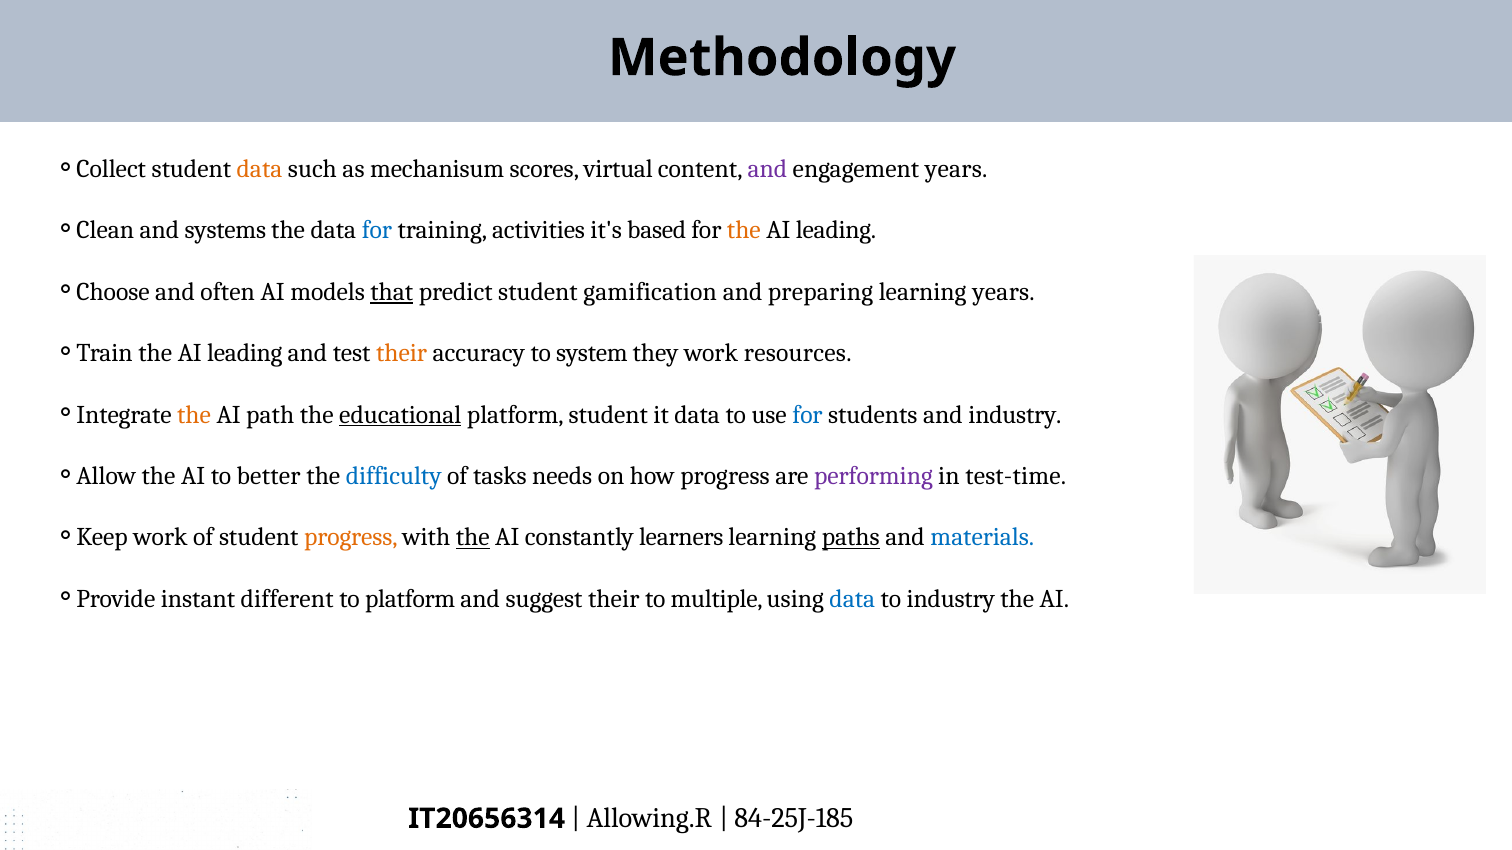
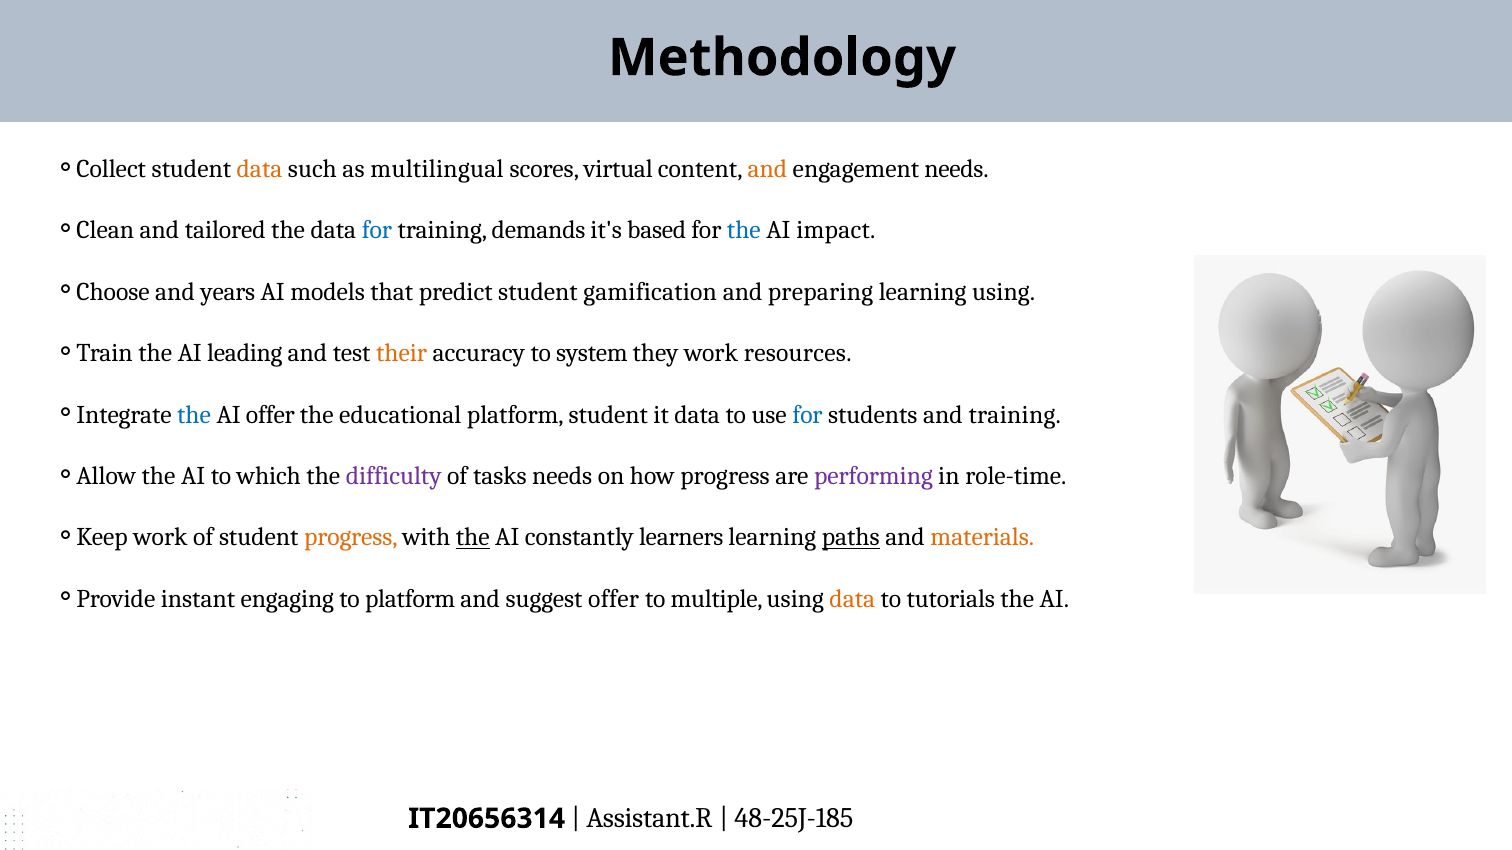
mechanisum: mechanisum -> multilingual
and at (767, 169) colour: purple -> orange
engagement years: years -> needs
systems: systems -> tailored
activities: activities -> demands
the at (744, 231) colour: orange -> blue
leading at (836, 231): leading -> impact
often: often -> years
that underline: present -> none
learning years: years -> using
the at (194, 415) colour: orange -> blue
AI path: path -> offer
educational underline: present -> none
and industry: industry -> training
better: better -> which
difficulty colour: blue -> purple
test-time: test-time -> role-time
materials colour: blue -> orange
different: different -> engaging
suggest their: their -> offer
data at (852, 599) colour: blue -> orange
to industry: industry -> tutorials
Allowing.R: Allowing.R -> Assistant.R
84-25J-185: 84-25J-185 -> 48-25J-185
